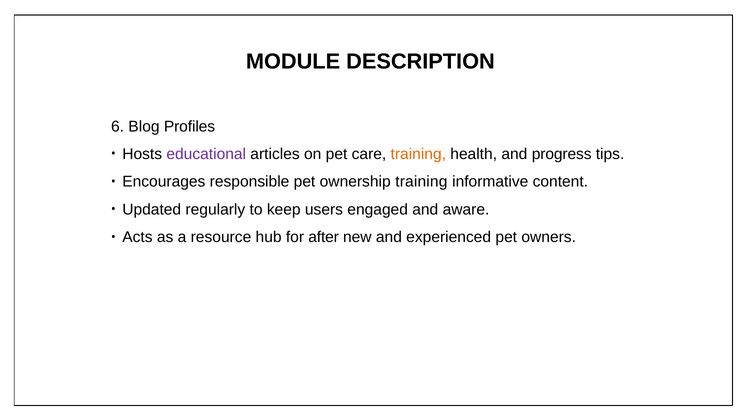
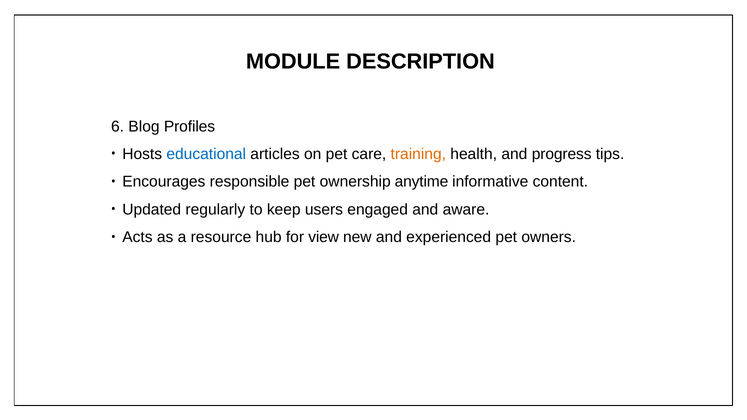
educational colour: purple -> blue
ownership training: training -> anytime
after: after -> view
